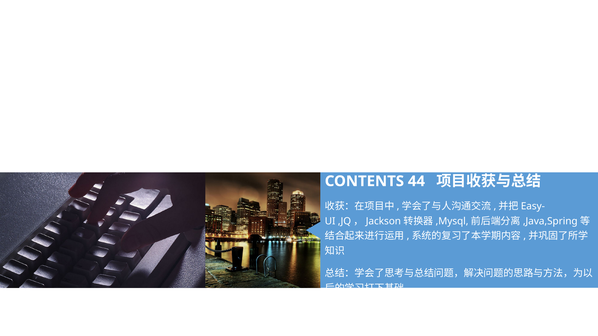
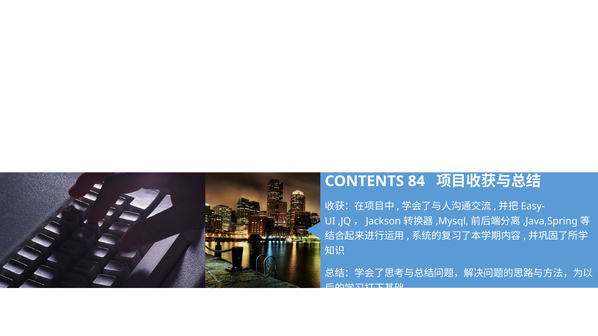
44: 44 -> 84
